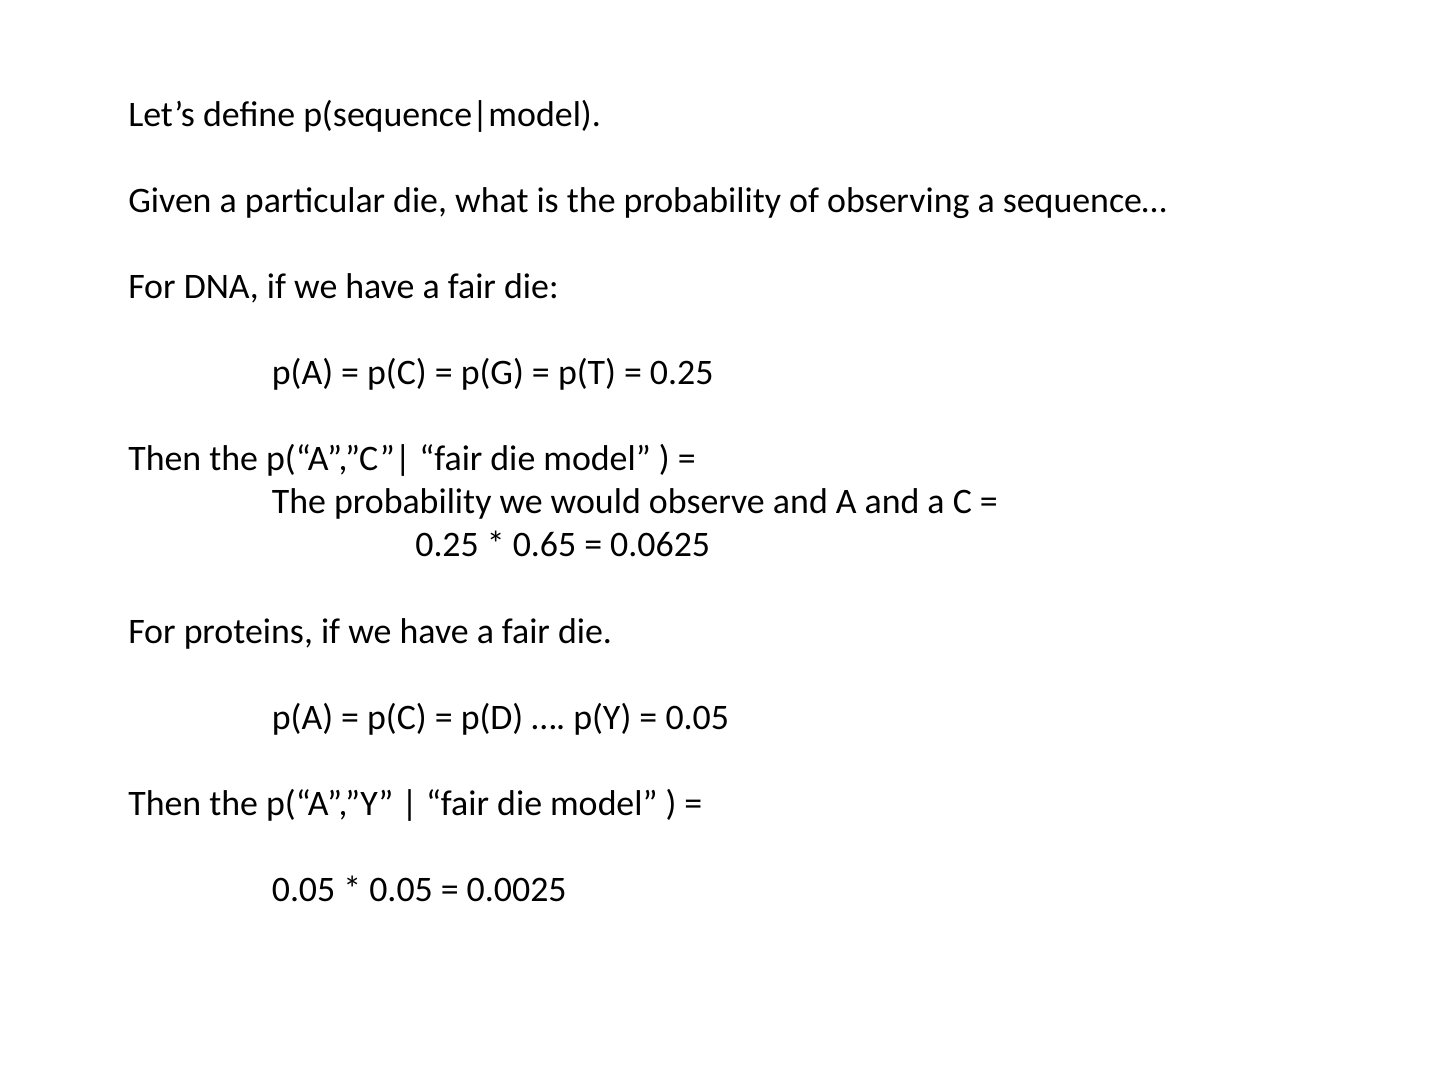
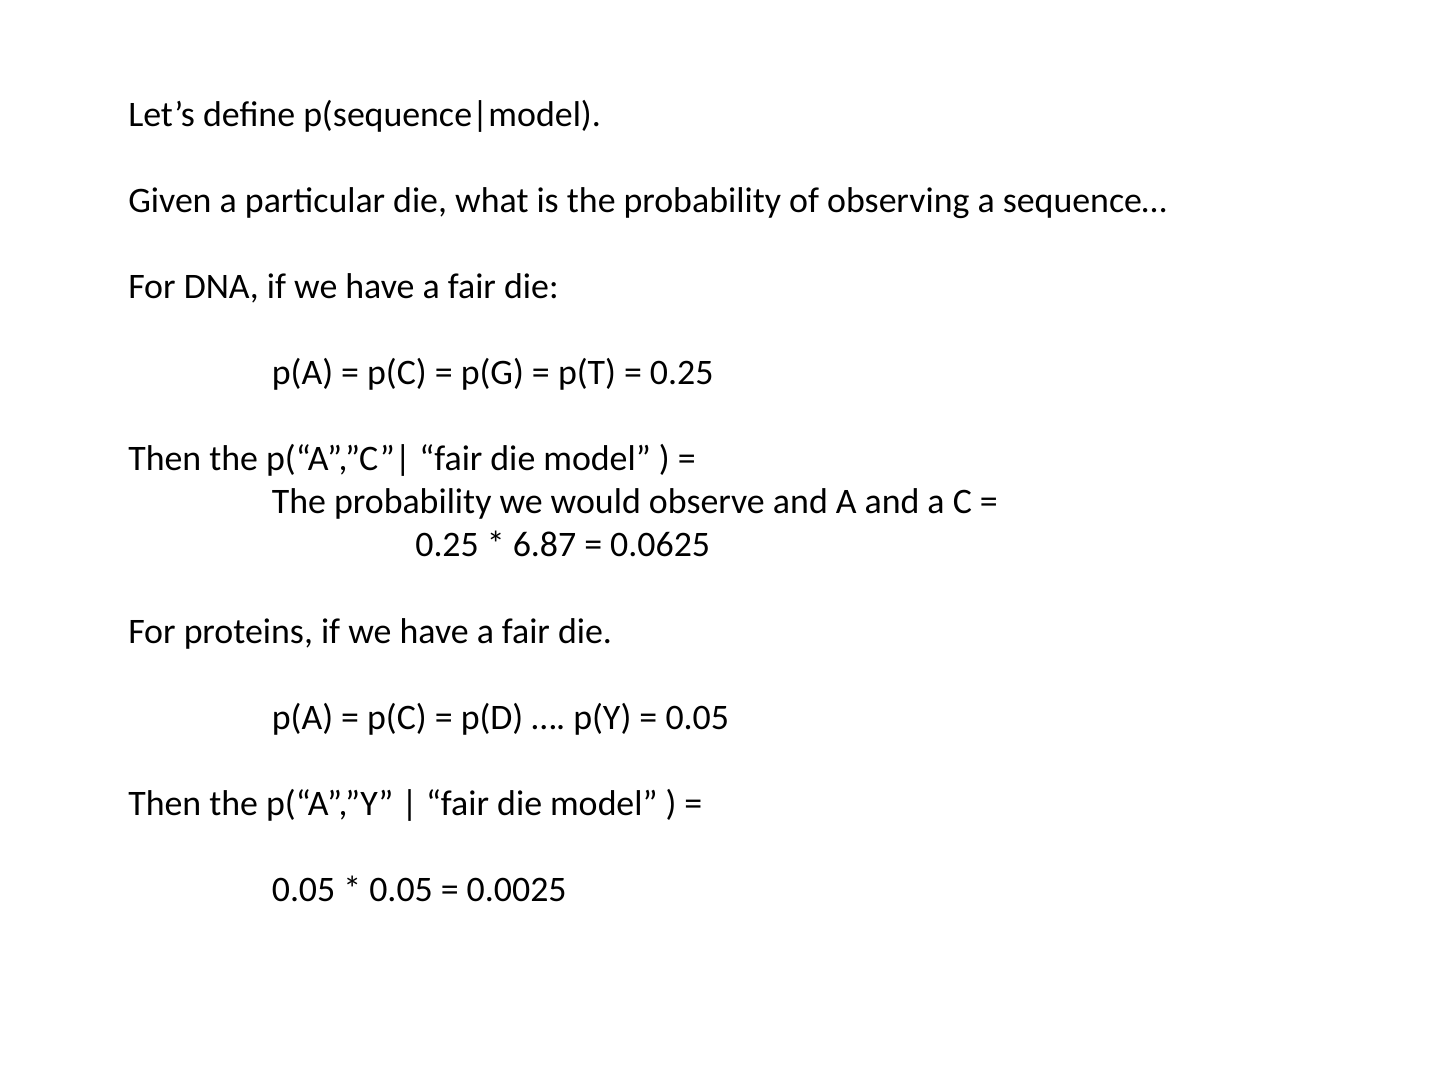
0.65: 0.65 -> 6.87
